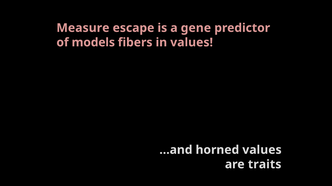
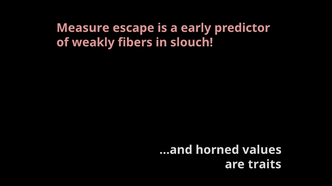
gene: gene -> early
models: models -> weakly
in values: values -> slouch
